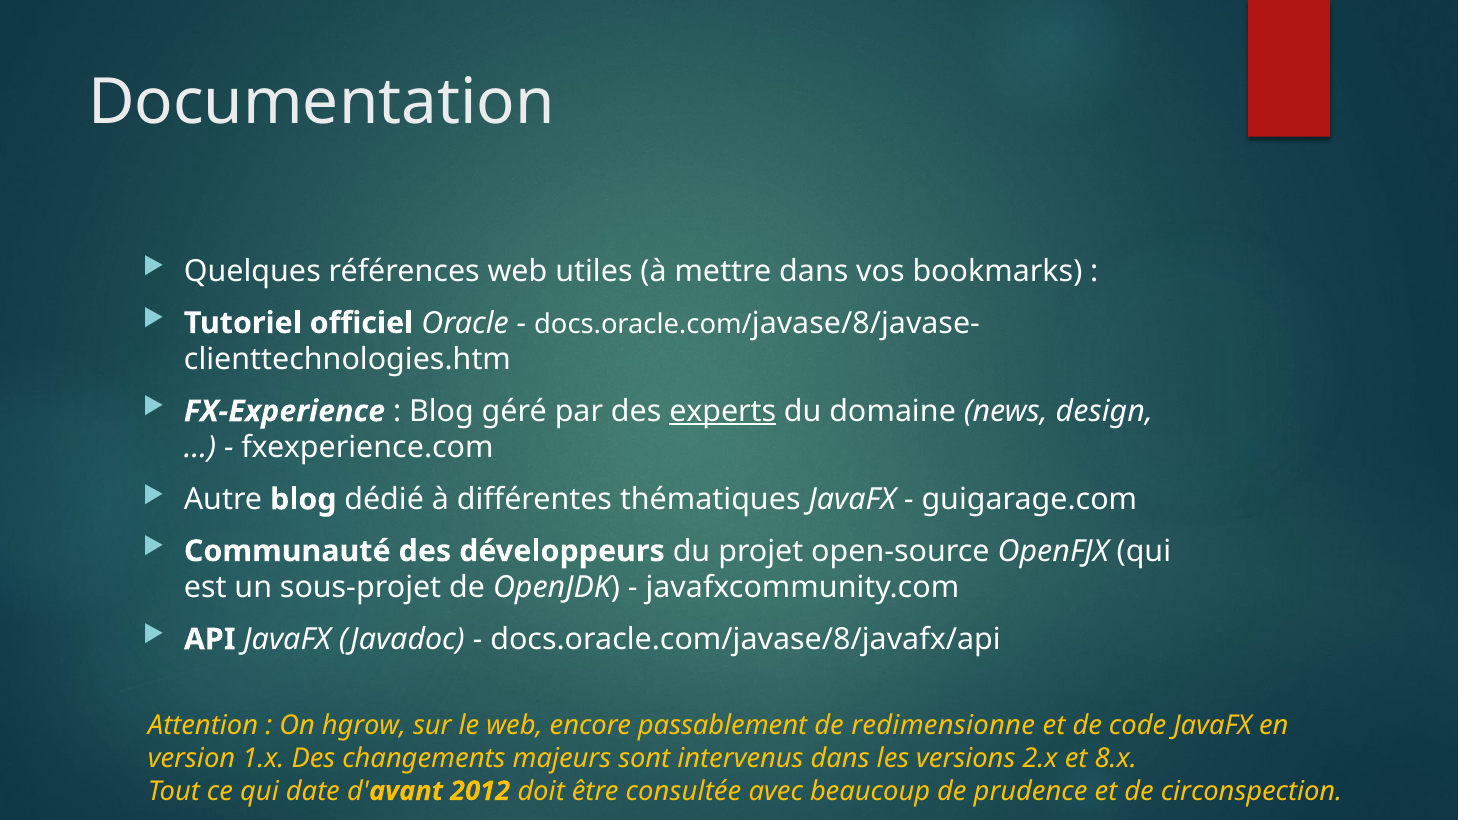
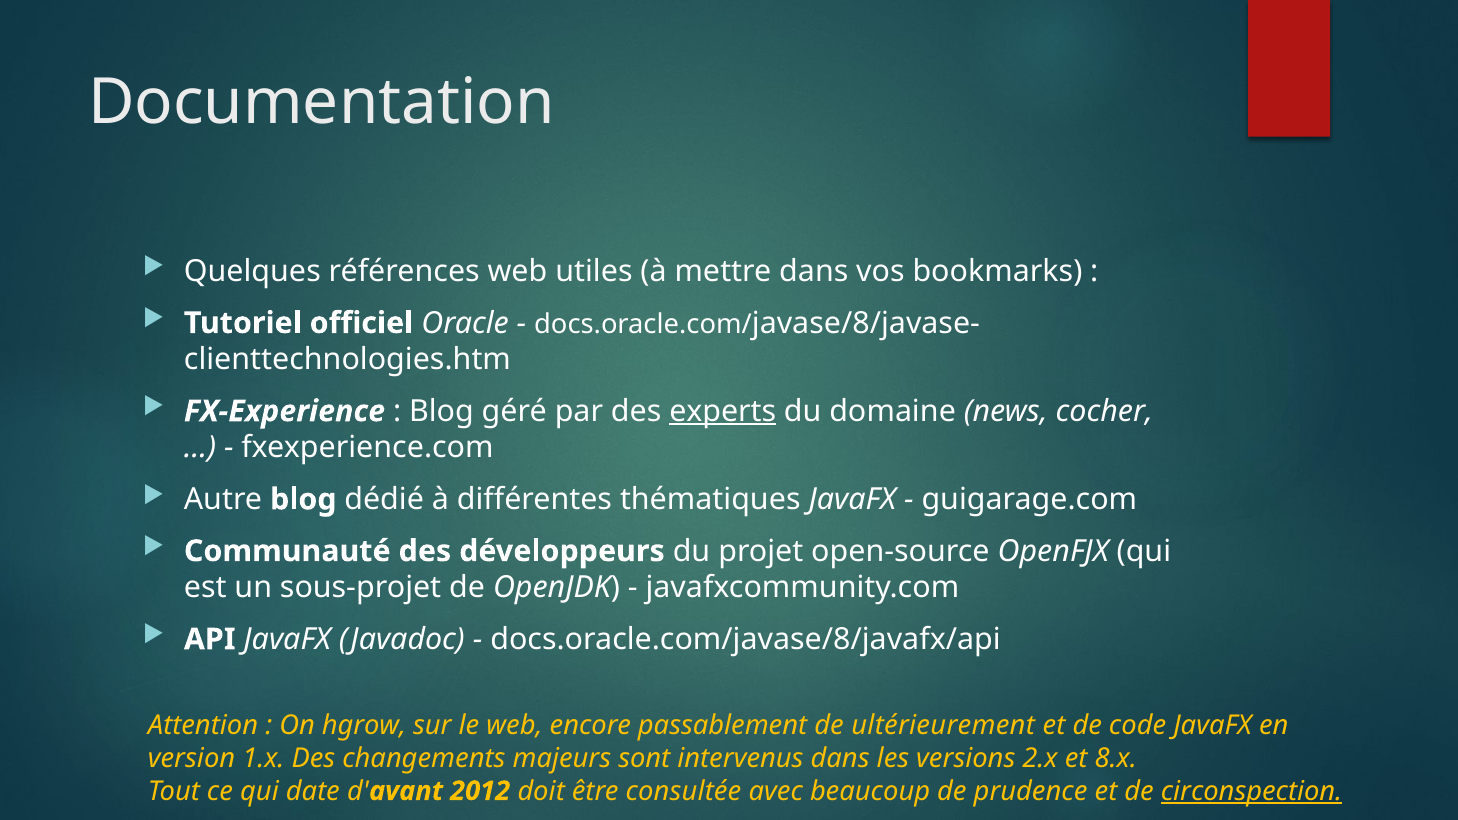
design: design -> cocher
redimensionne: redimensionne -> ultérieurement
circonspection underline: none -> present
